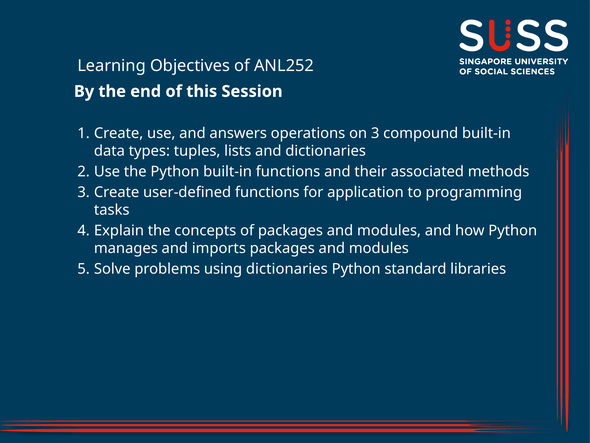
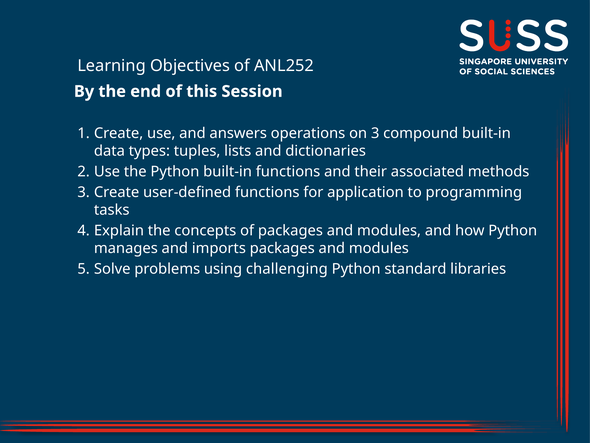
using dictionaries: dictionaries -> challenging
